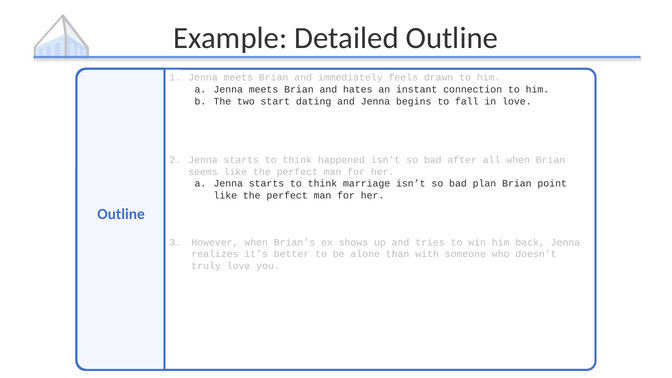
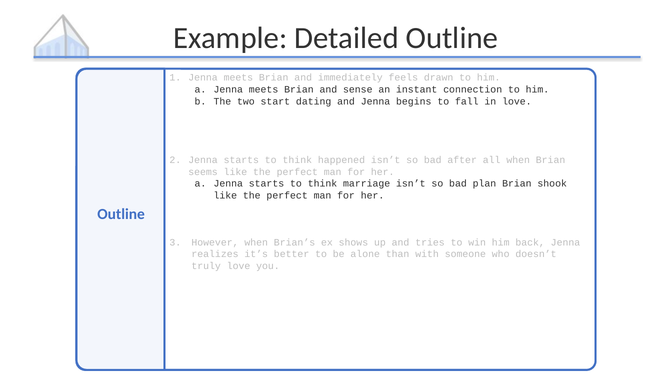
hates: hates -> sense
point: point -> shook
